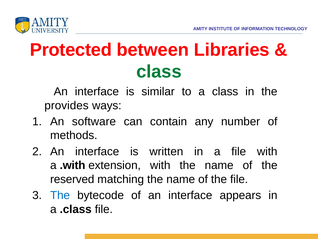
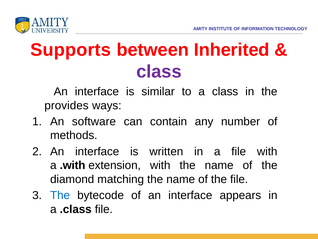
Protected: Protected -> Supports
Libraries: Libraries -> Inherited
class at (159, 71) colour: green -> purple
reserved: reserved -> diamond
